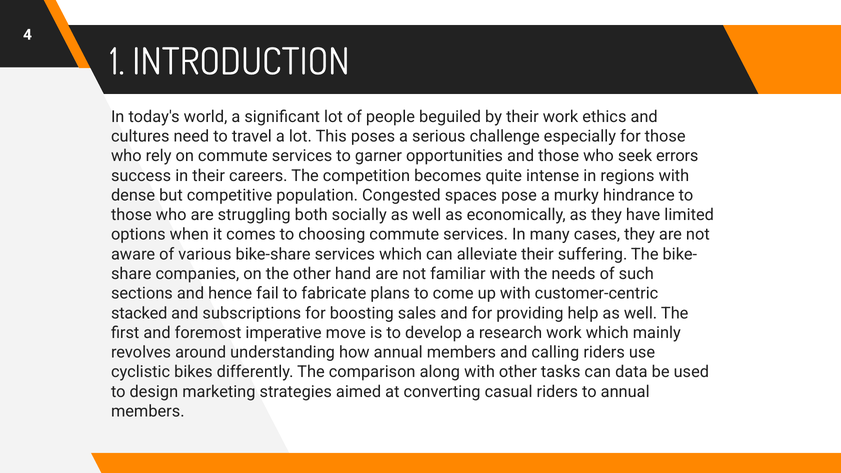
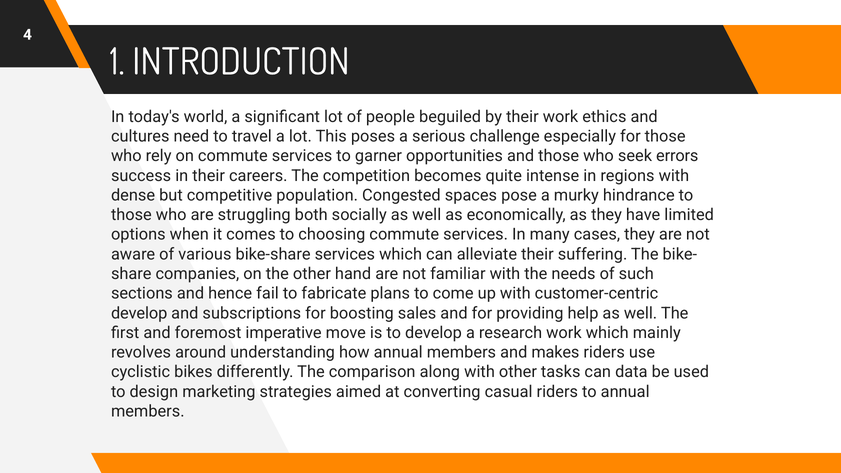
stacked at (139, 313): stacked -> develop
calling: calling -> makes
